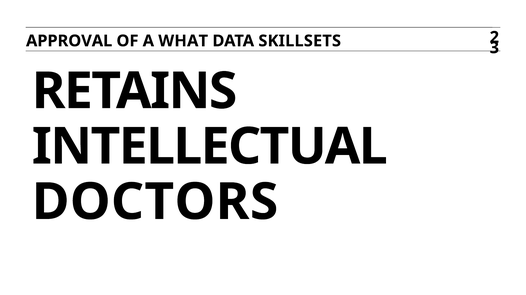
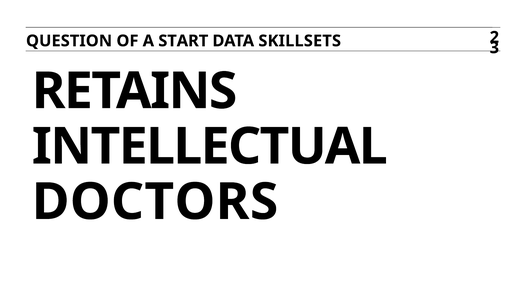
APPROVAL: APPROVAL -> QUESTION
WHAT: WHAT -> START
